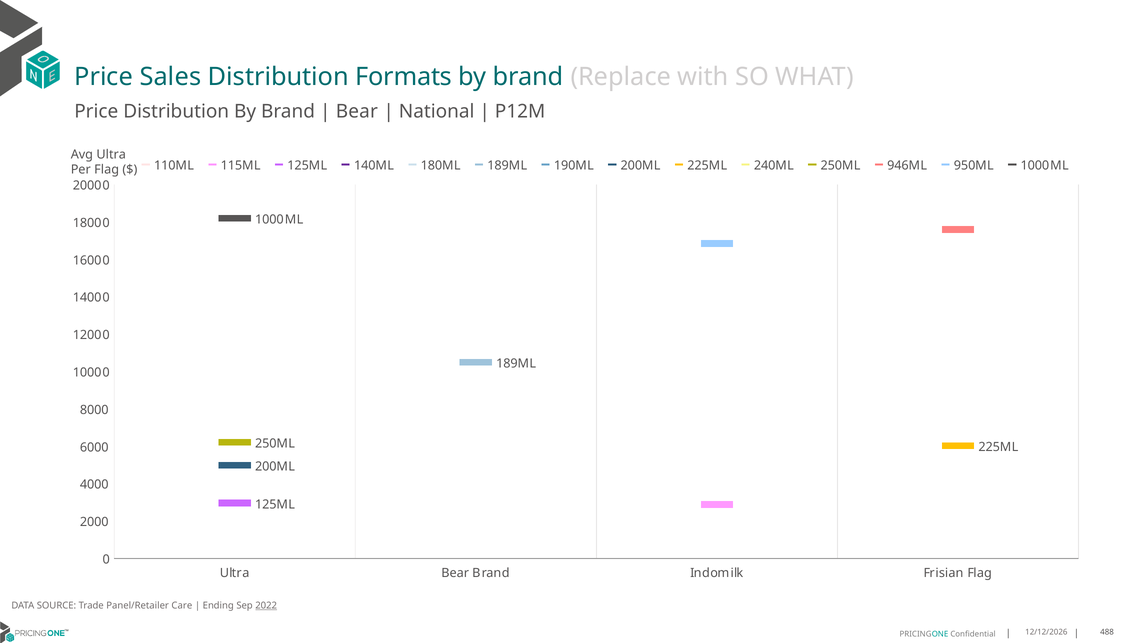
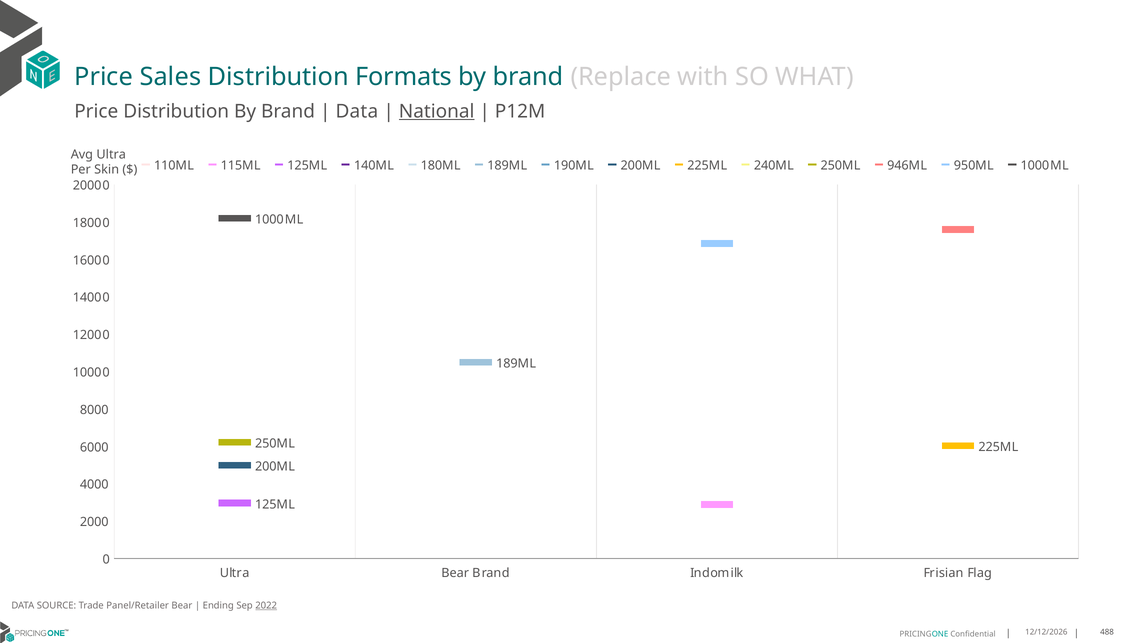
Bear at (357, 111): Bear -> Data
National underline: none -> present
Per Flag: Flag -> Skin
Panel/Retailer Care: Care -> Bear
